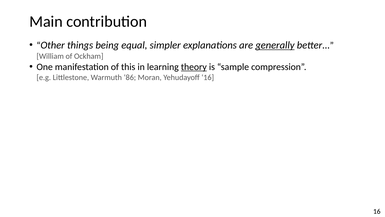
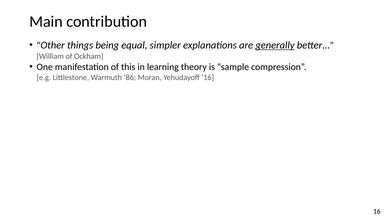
theory underline: present -> none
